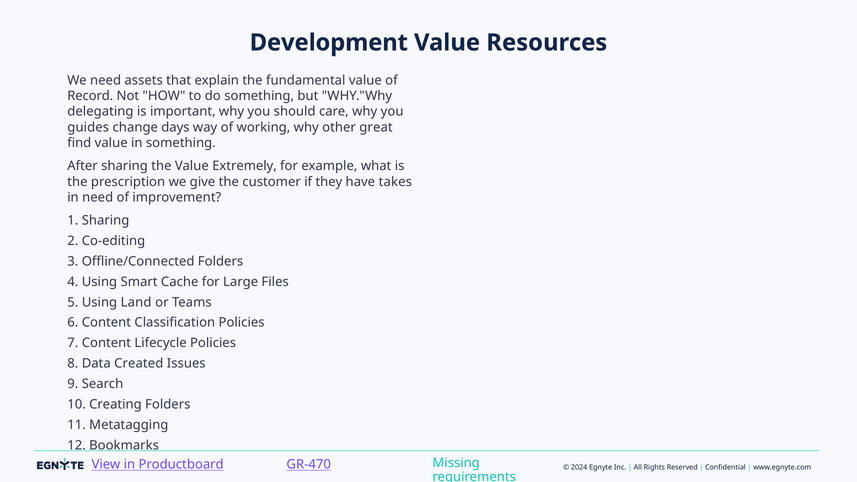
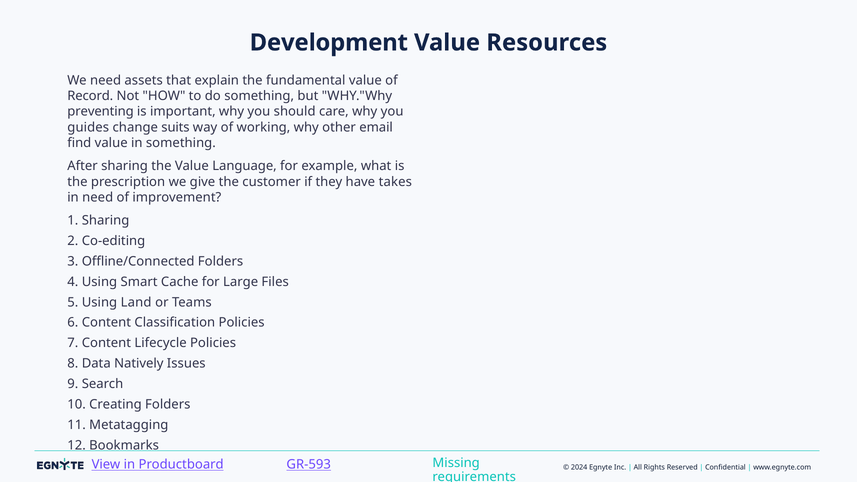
delegating: delegating -> preventing
days: days -> suits
great: great -> email
Extremely: Extremely -> Language
Created: Created -> Natively
GR-470: GR-470 -> GR-593
